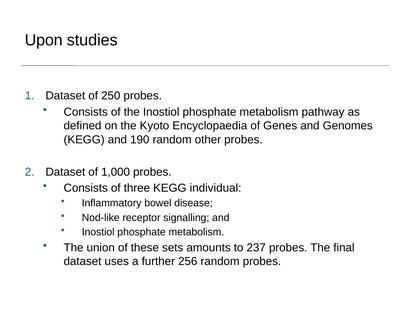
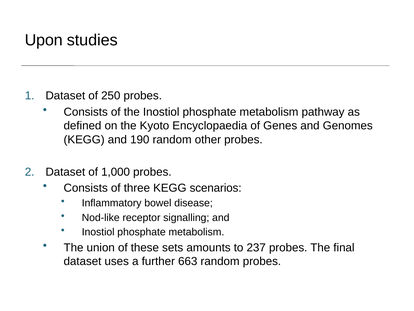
individual: individual -> scenarios
256: 256 -> 663
